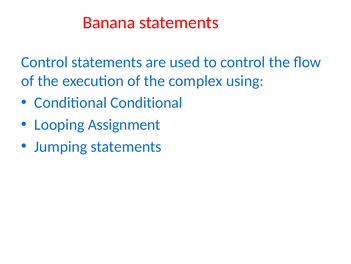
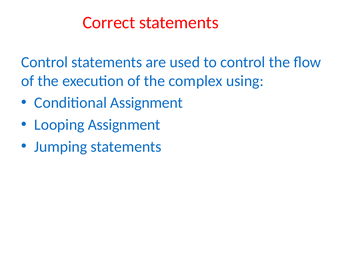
Banana: Banana -> Correct
Conditional Conditional: Conditional -> Assignment
